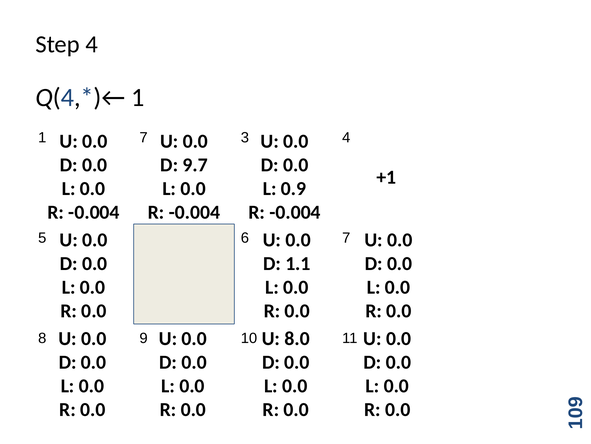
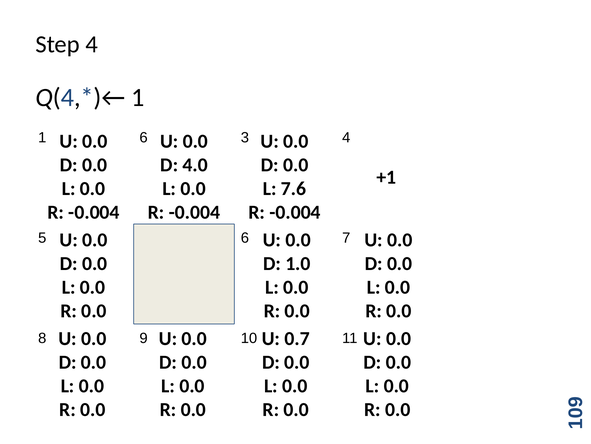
1 7: 7 -> 6
9.7: 9.7 -> 4.0
0.9: 0.9 -> 7.6
1.1: 1.1 -> 1.0
8.0: 8.0 -> 0.7
